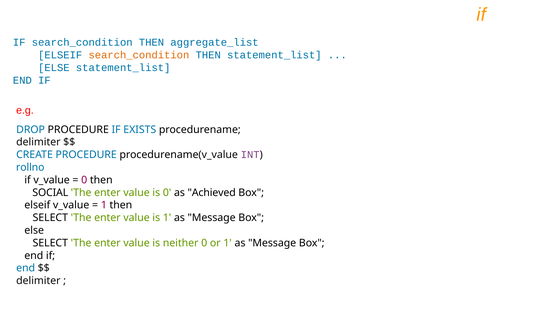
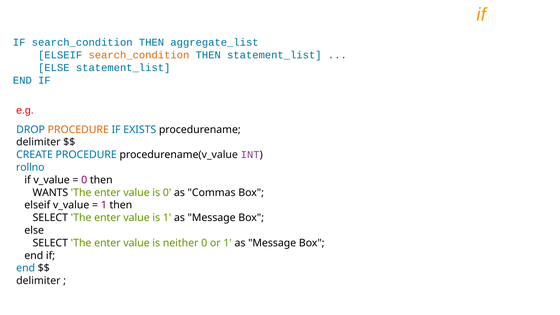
PROCEDURE at (78, 130) colour: black -> orange
SOCIAL: SOCIAL -> WANTS
Achieved: Achieved -> Commas
